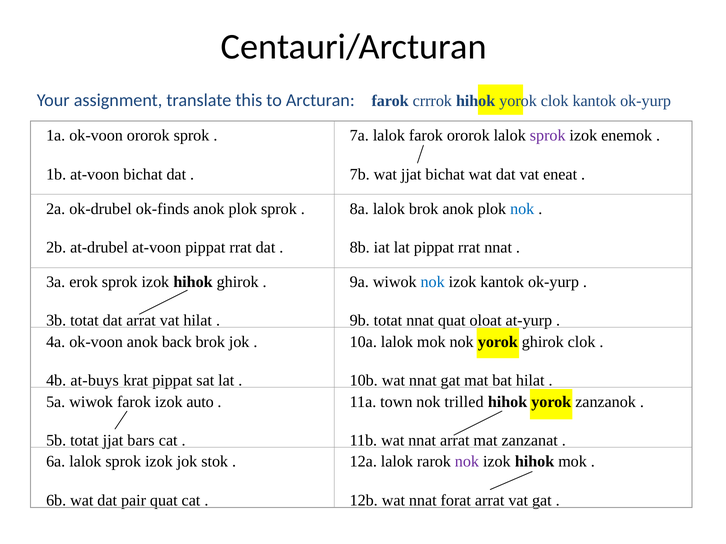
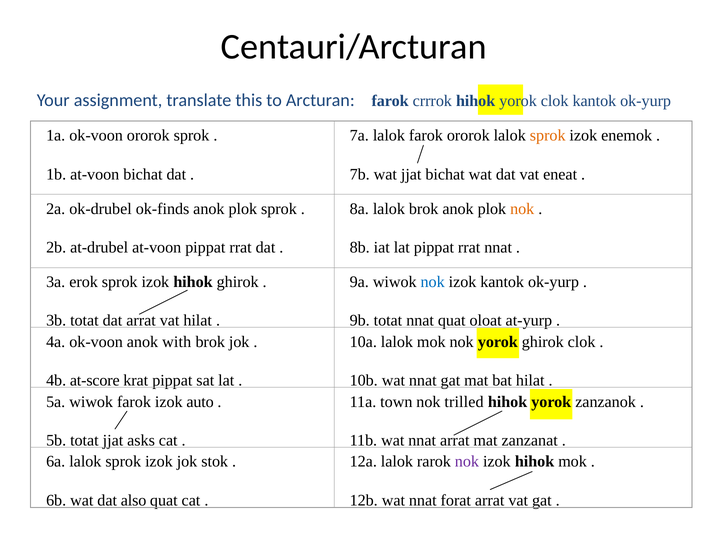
sprok at (548, 136) colour: purple -> orange
nok at (522, 209) colour: blue -> orange
back: back -> with
at-buys: at-buys -> at-score
bars: bars -> asks
pair: pair -> also
